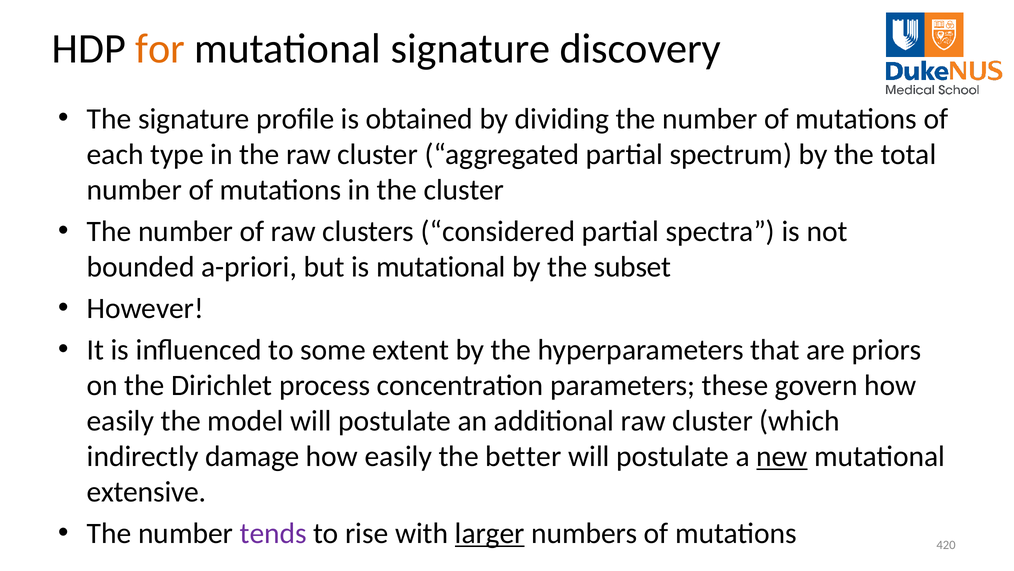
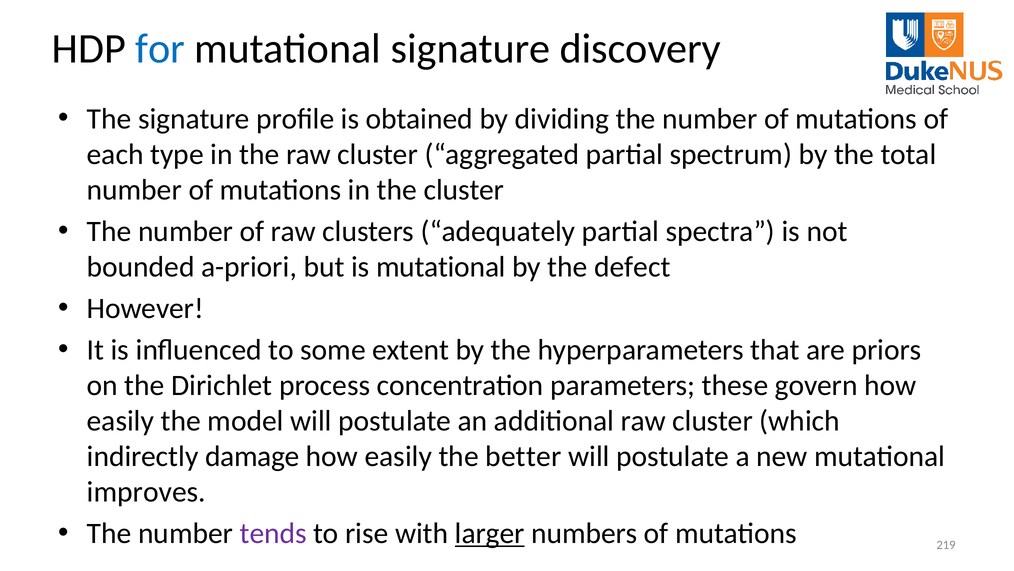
for colour: orange -> blue
considered: considered -> adequately
subset: subset -> defect
new underline: present -> none
extensive: extensive -> improves
420: 420 -> 219
